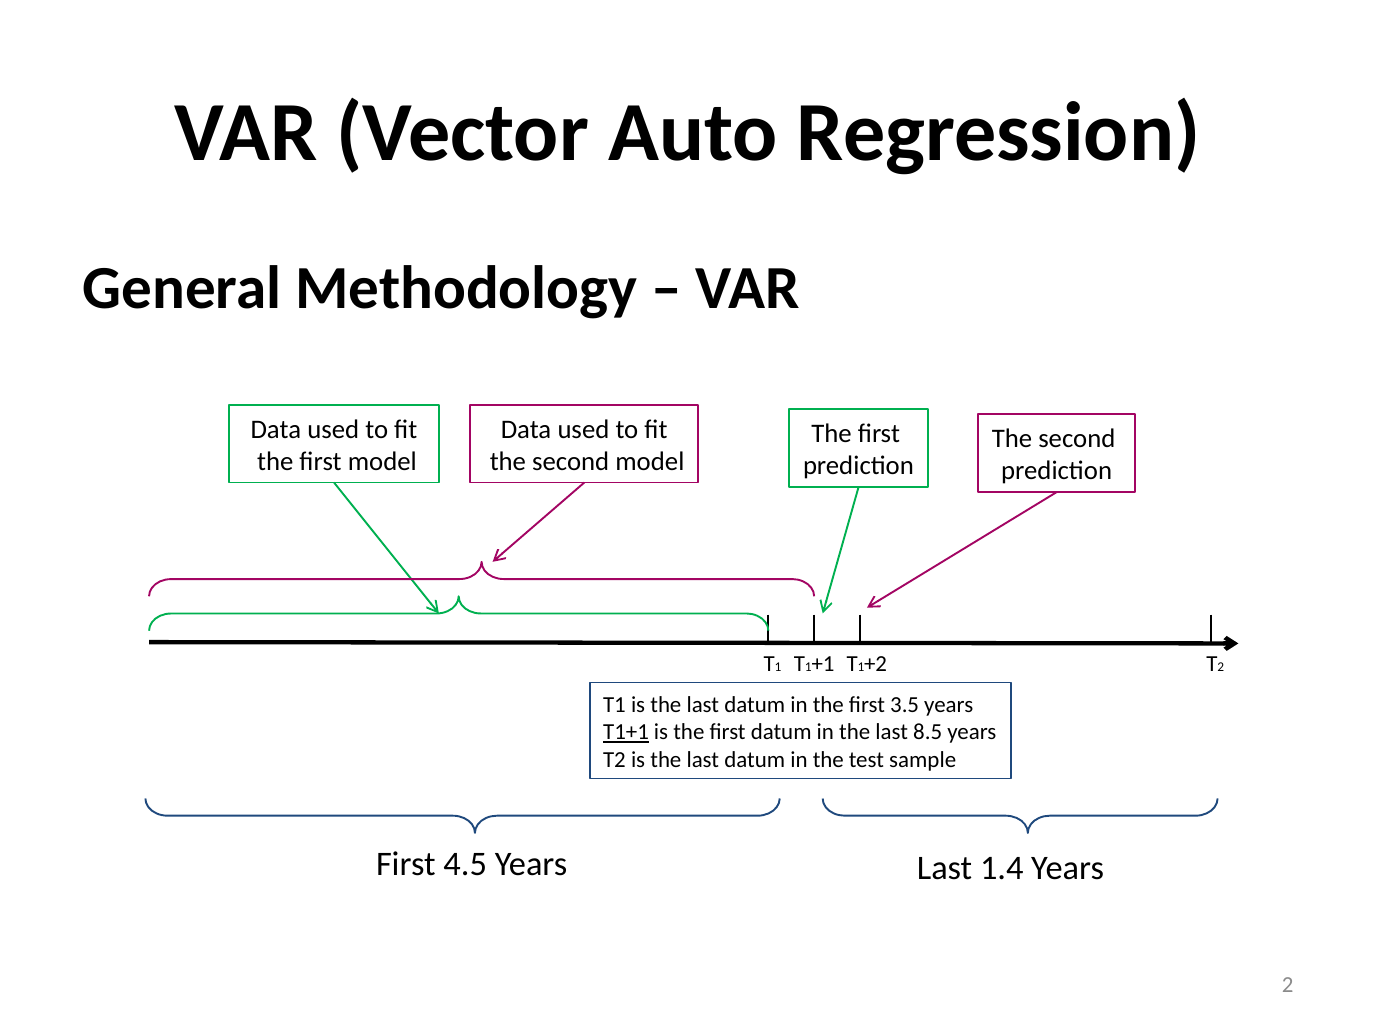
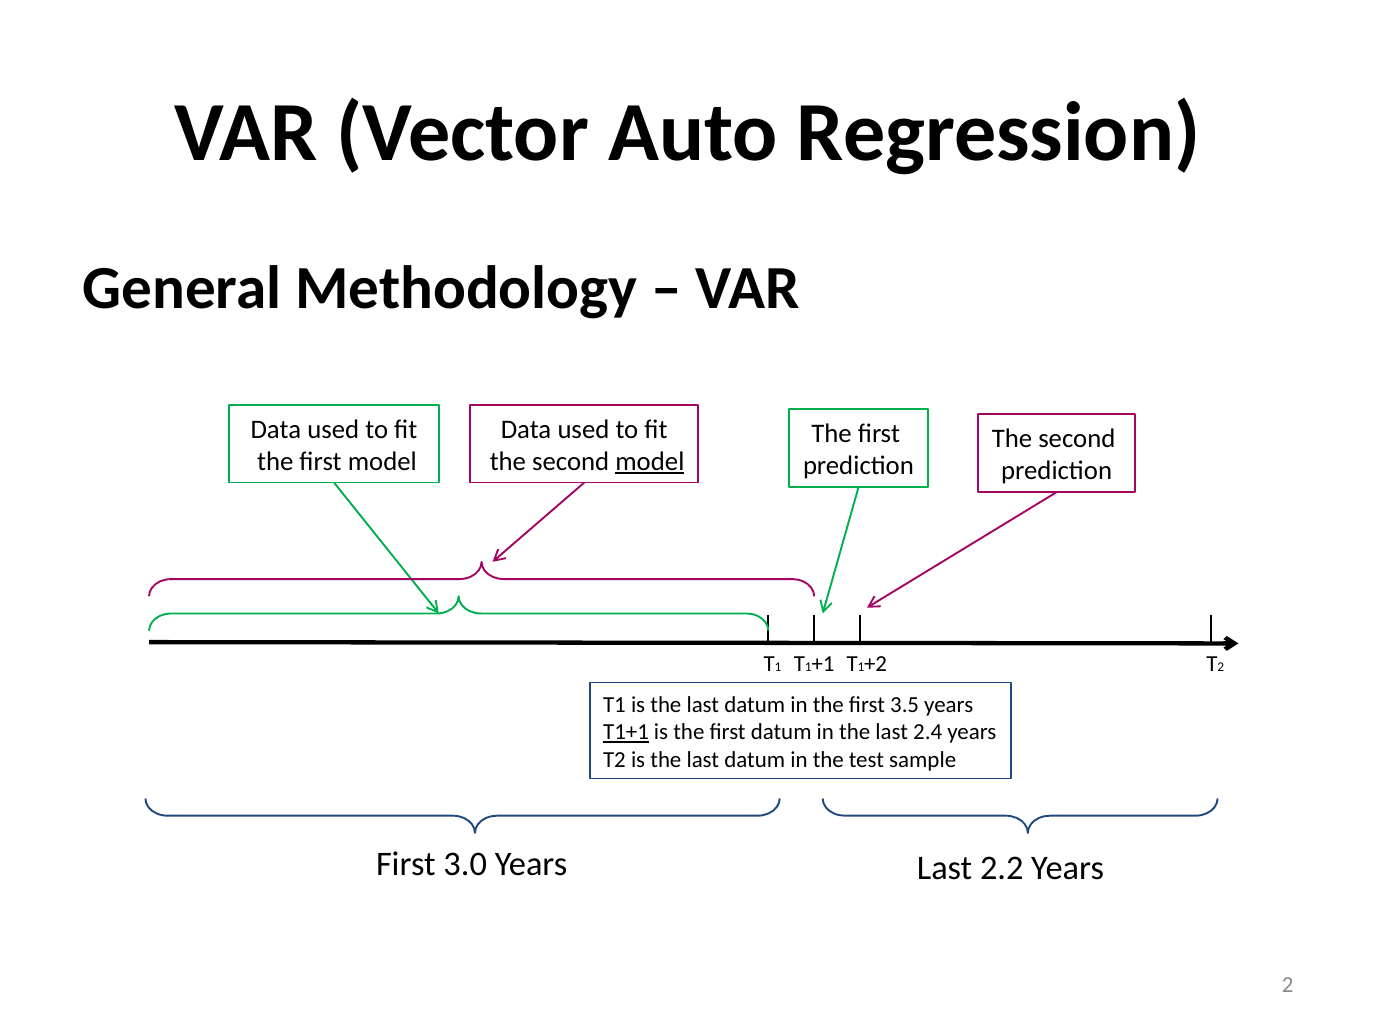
model at (650, 462) underline: none -> present
8.5: 8.5 -> 2.4
4.5: 4.5 -> 3.0
1.4: 1.4 -> 2.2
